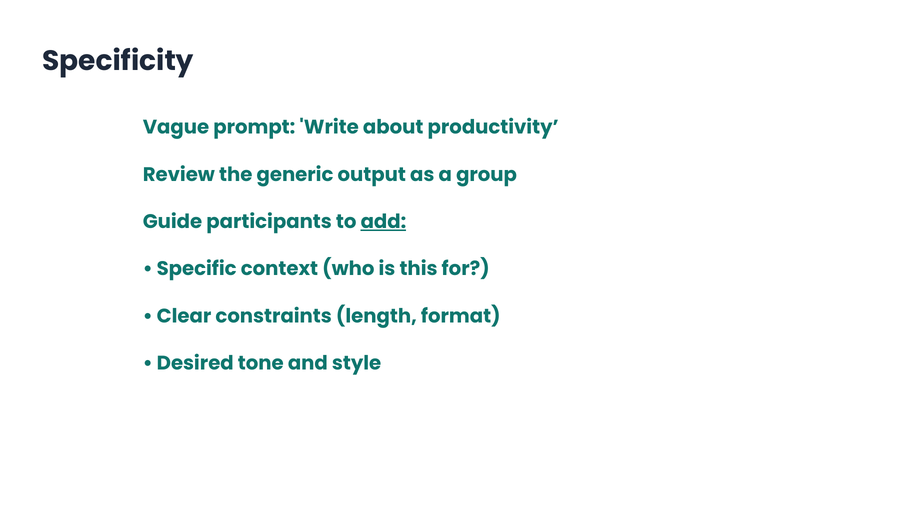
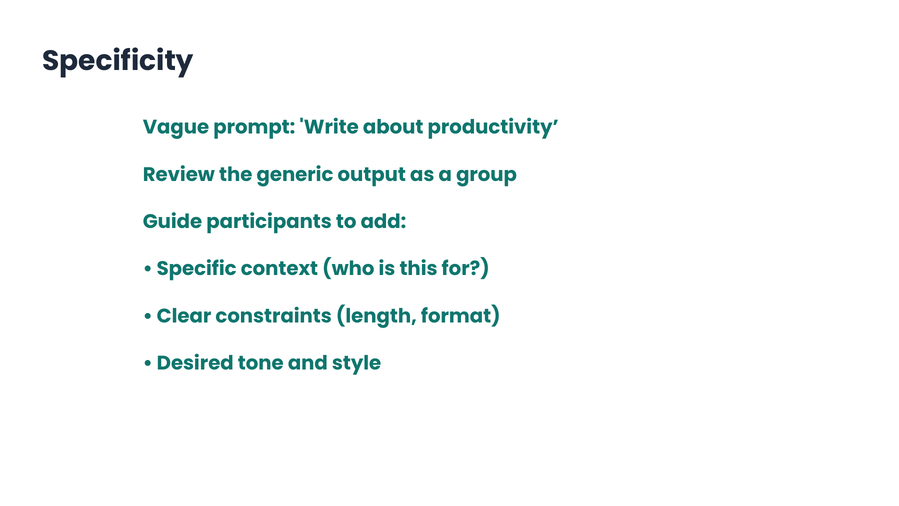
add underline: present -> none
